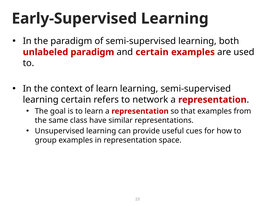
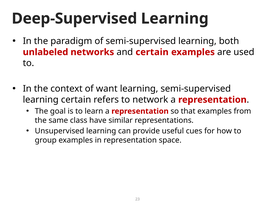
Early-Supervised: Early-Supervised -> Deep-Supervised
unlabeled paradigm: paradigm -> networks
of learn: learn -> want
